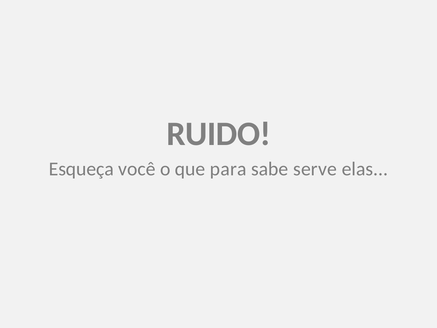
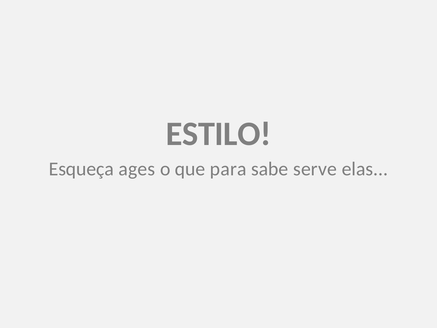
RUIDO: RUIDO -> ESTILO
você: você -> ages
